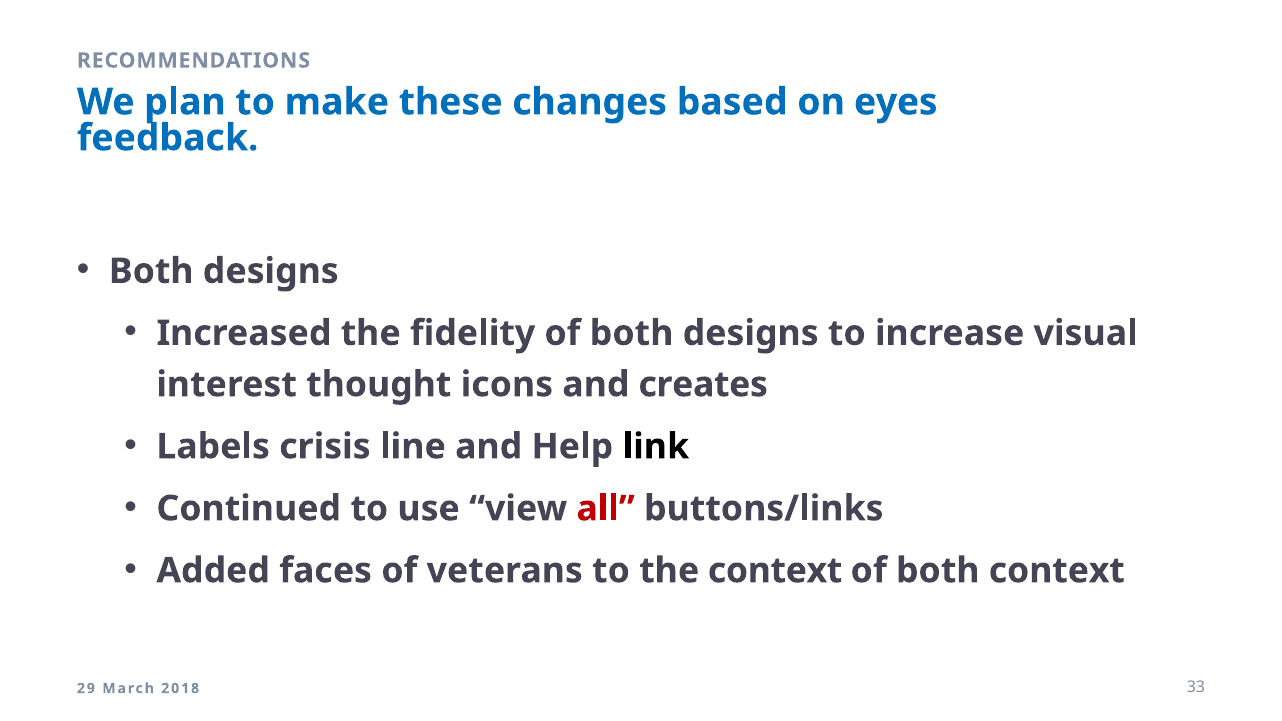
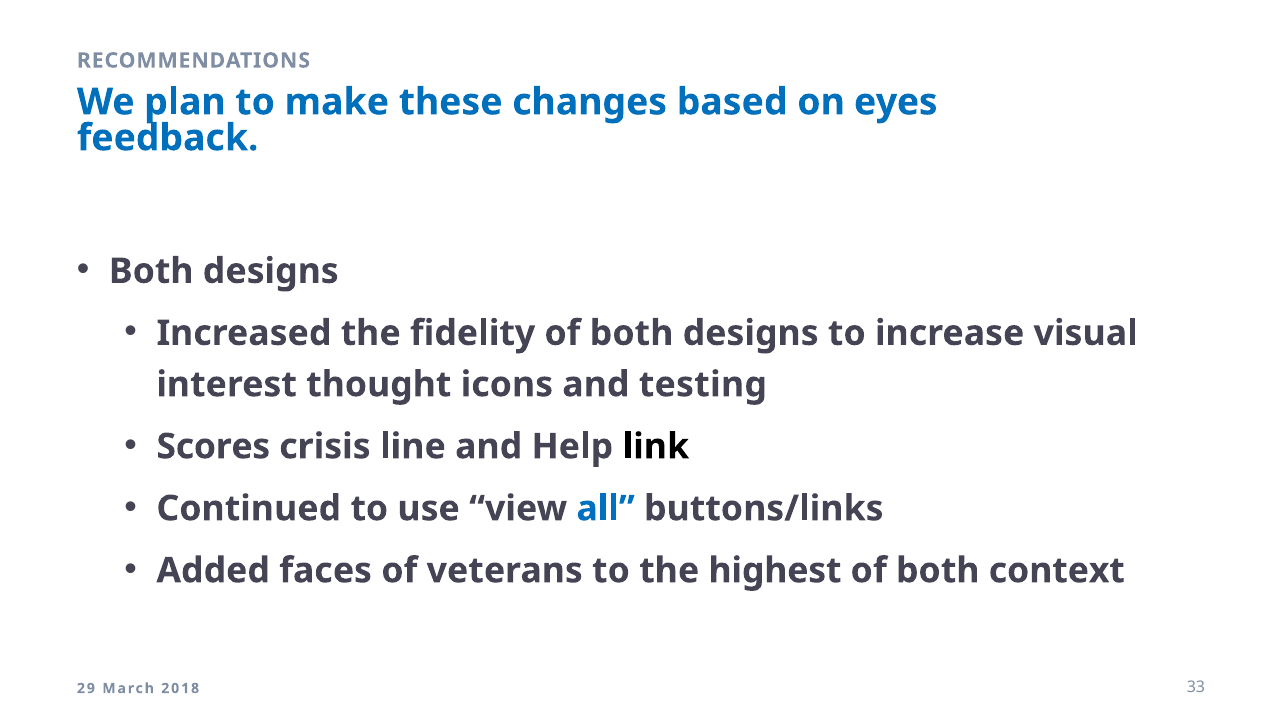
creates: creates -> testing
Labels: Labels -> Scores
all colour: red -> blue
the context: context -> highest
